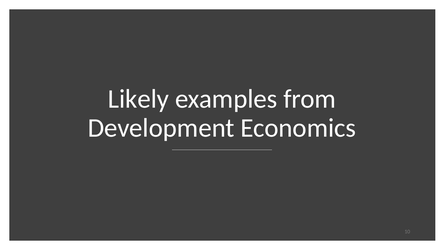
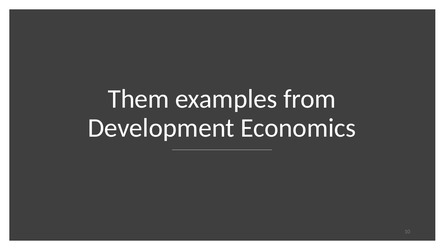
Likely: Likely -> Them
